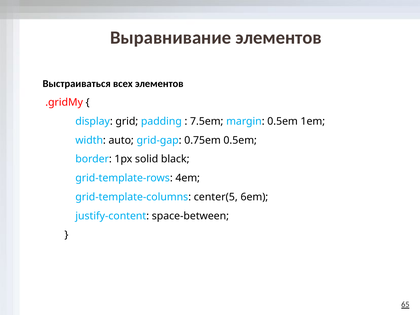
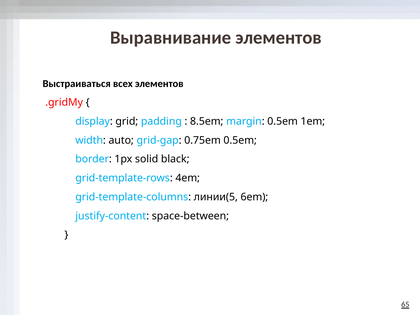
7.5em: 7.5em -> 8.5em
center(5: center(5 -> линии(5
